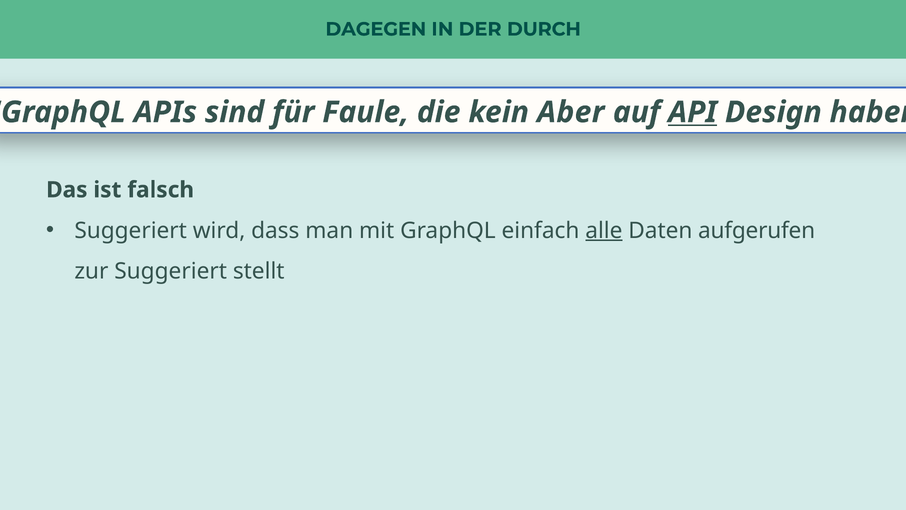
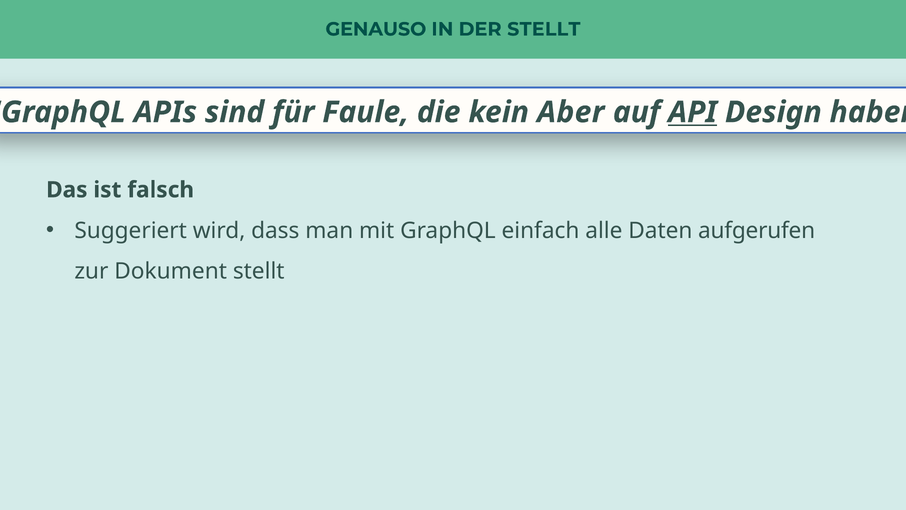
DAGEGEN: DAGEGEN -> GENAUSO
DER DURCH: DURCH -> STELLT
alle underline: present -> none
zur Suggeriert: Suggeriert -> Dokument
